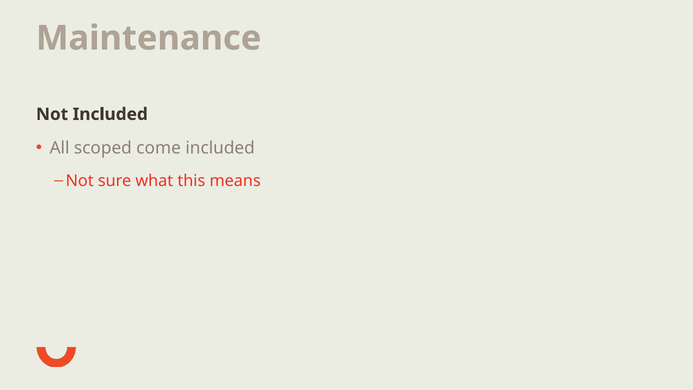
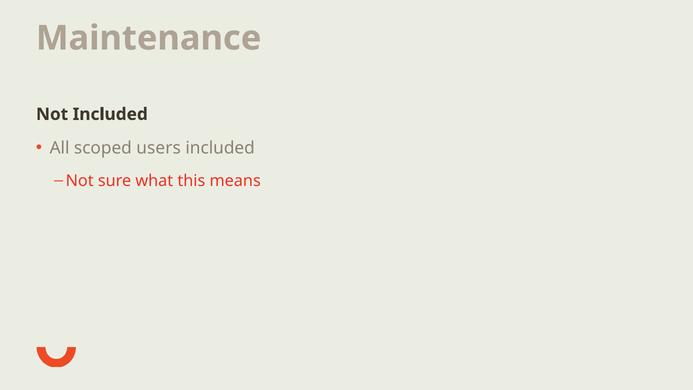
come: come -> users
